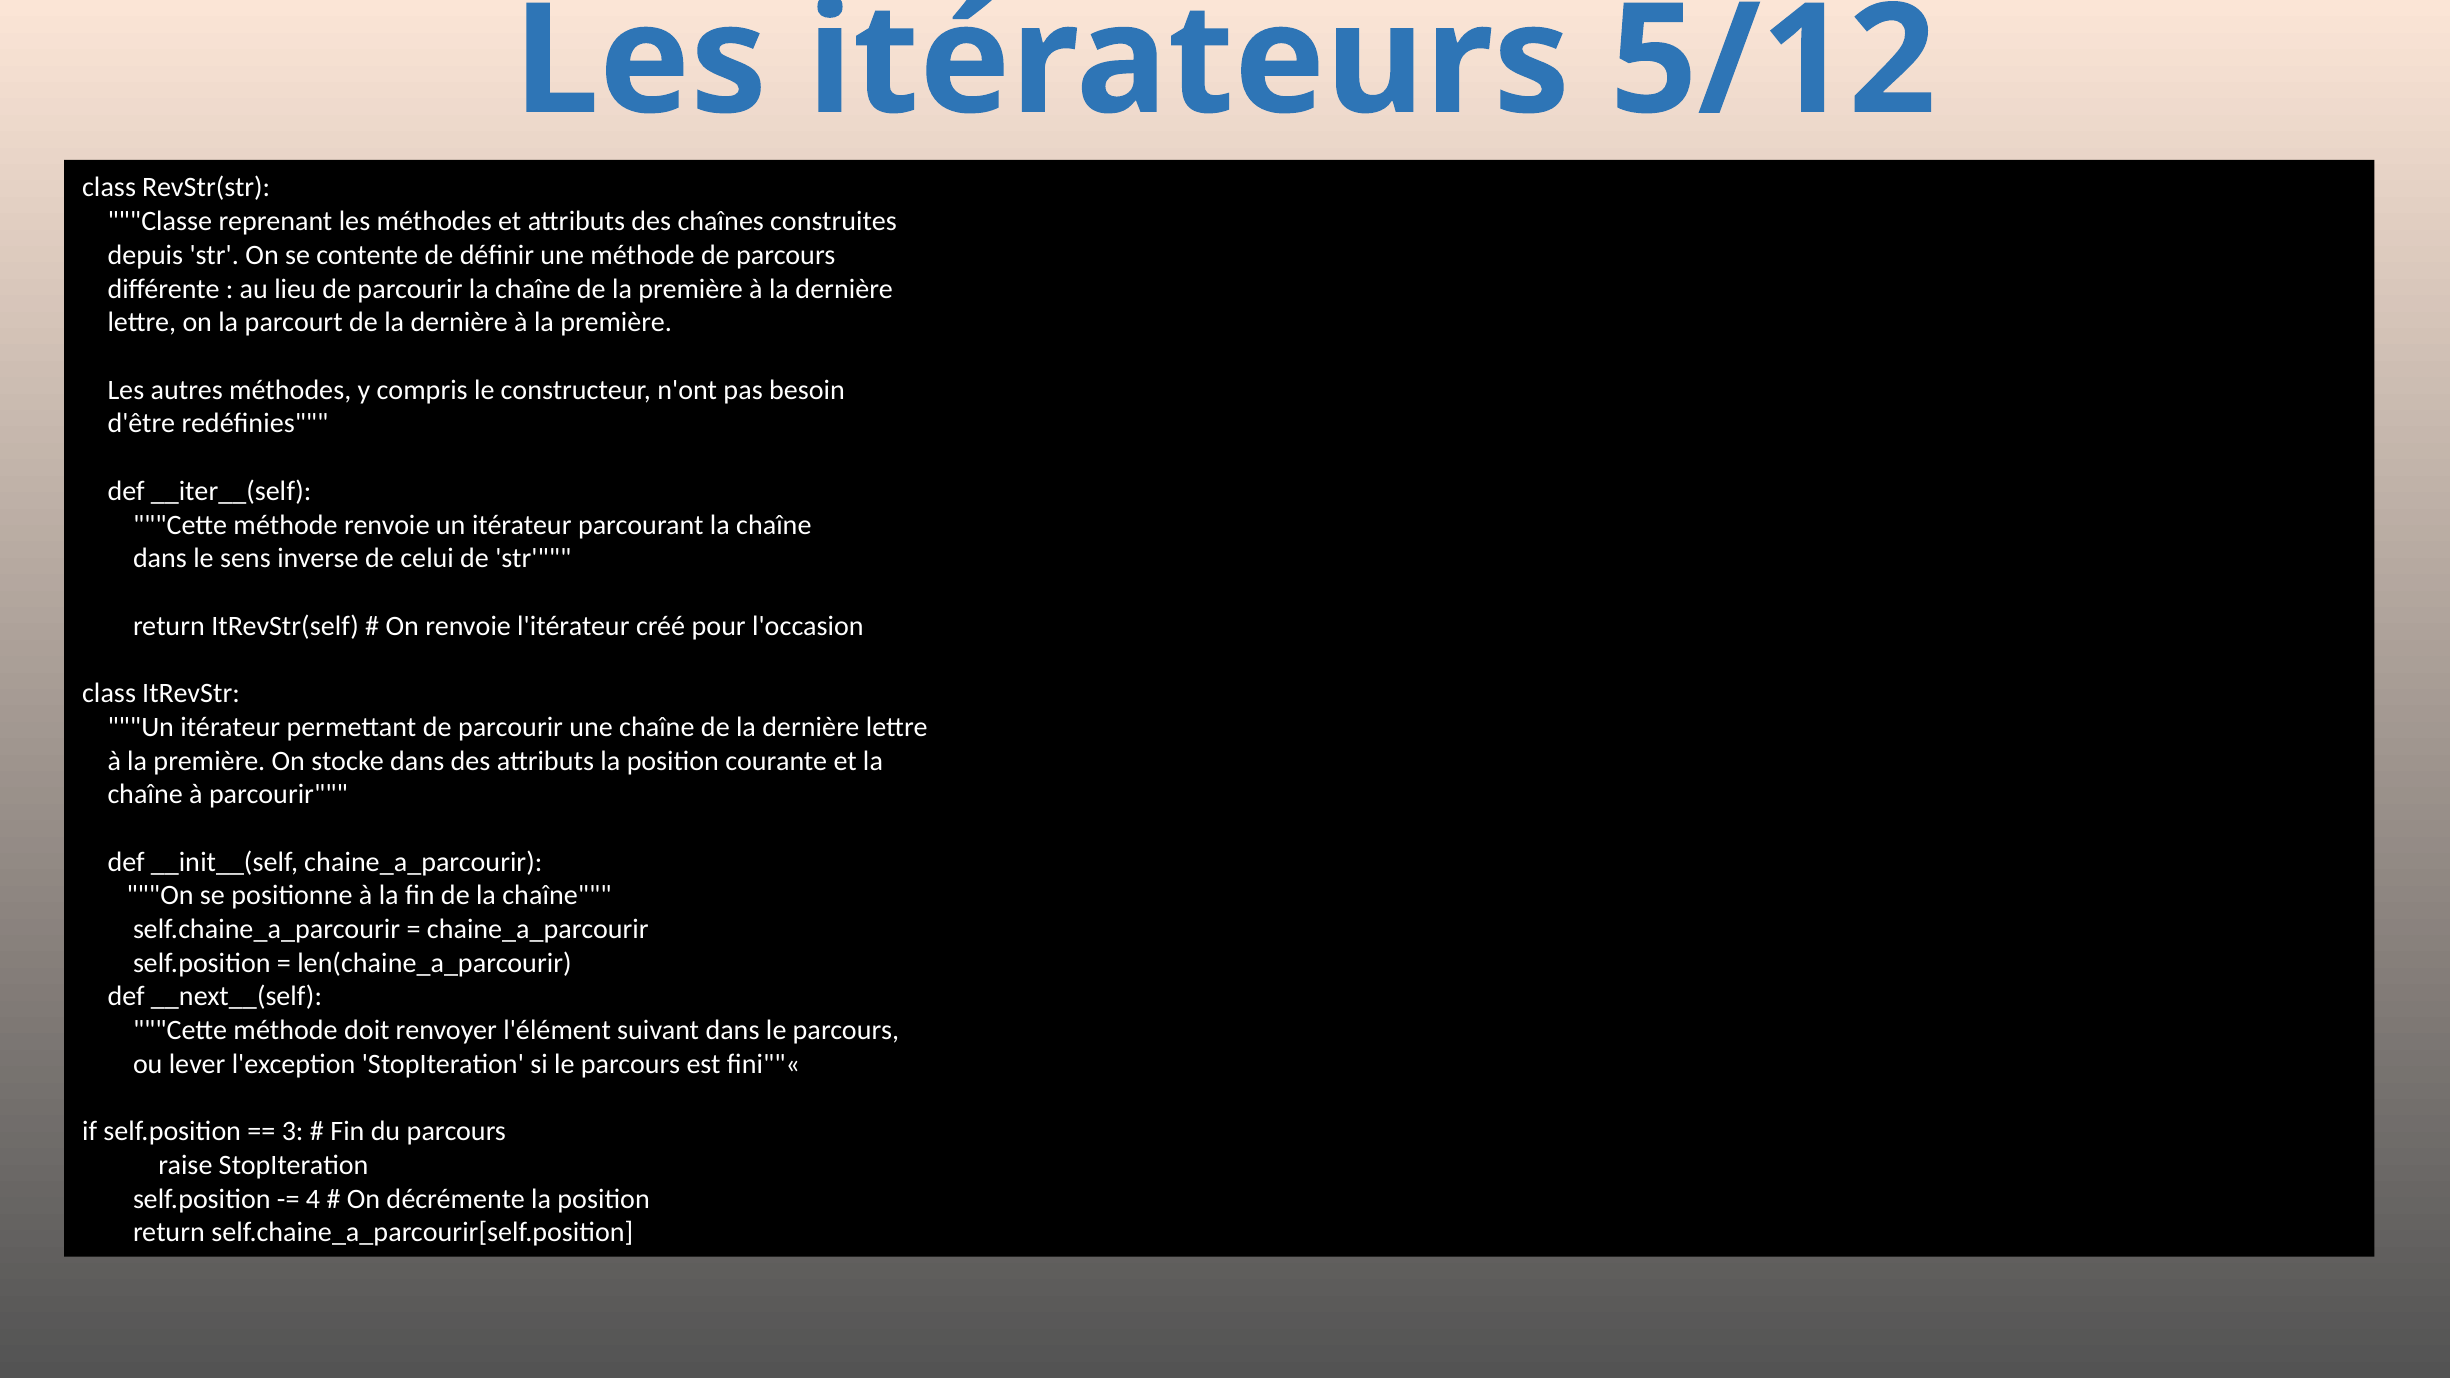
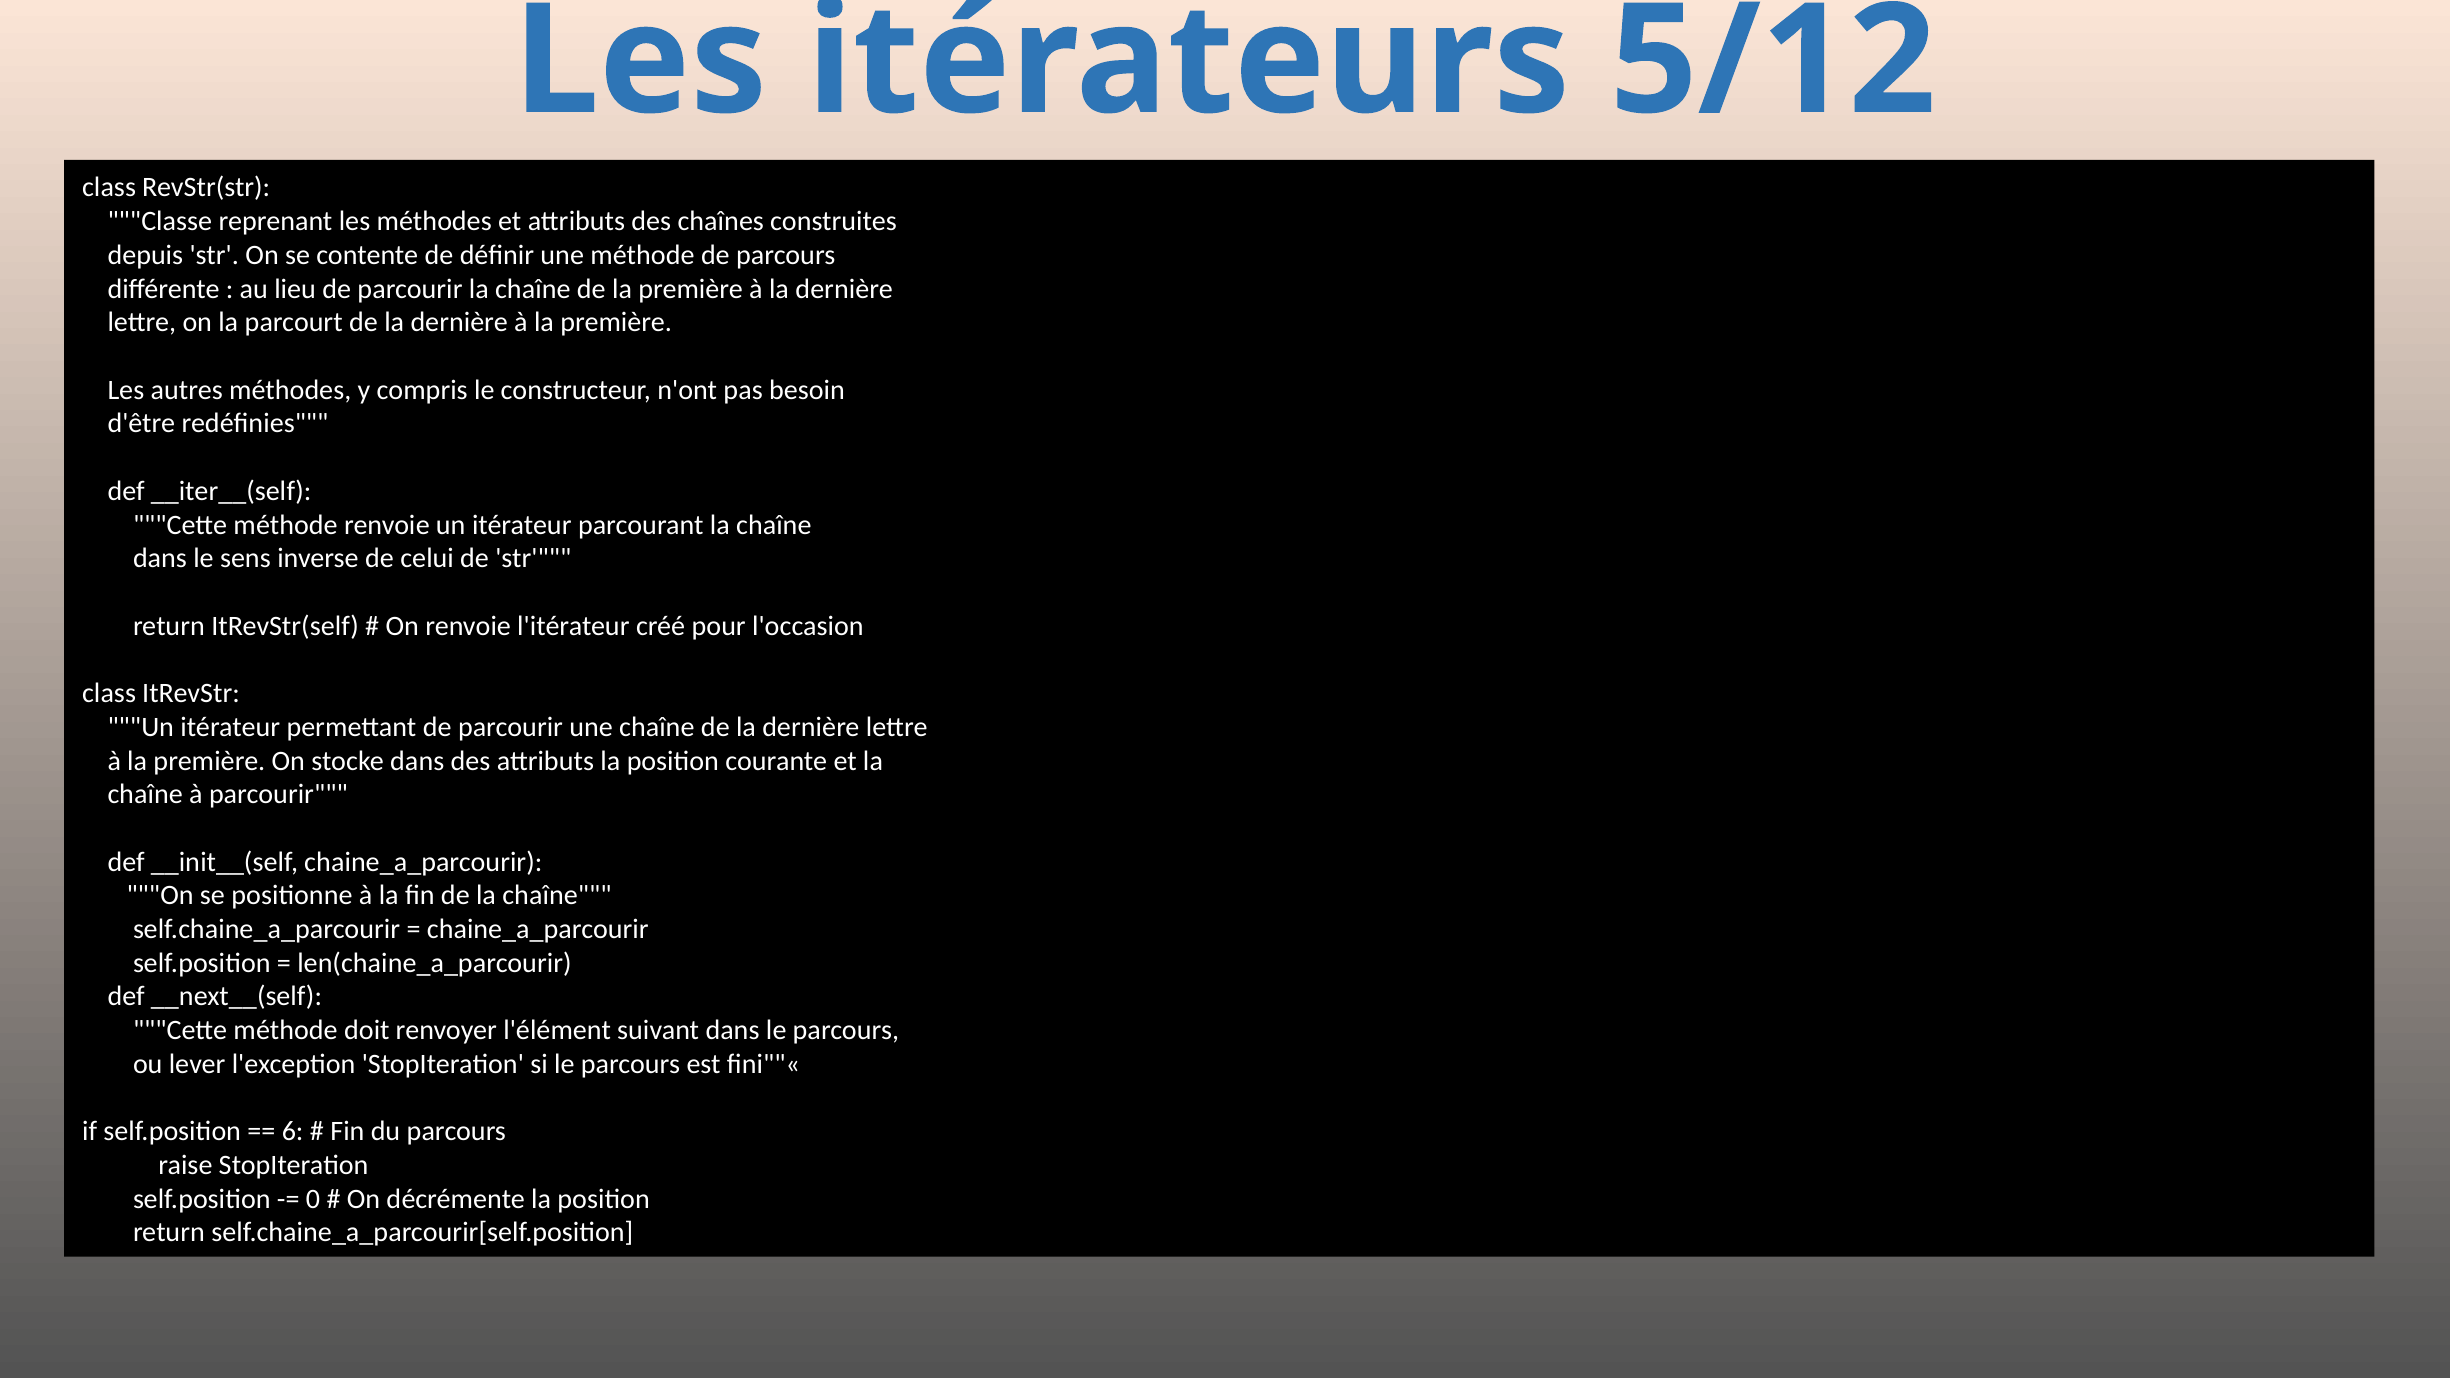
3: 3 -> 6
4: 4 -> 0
